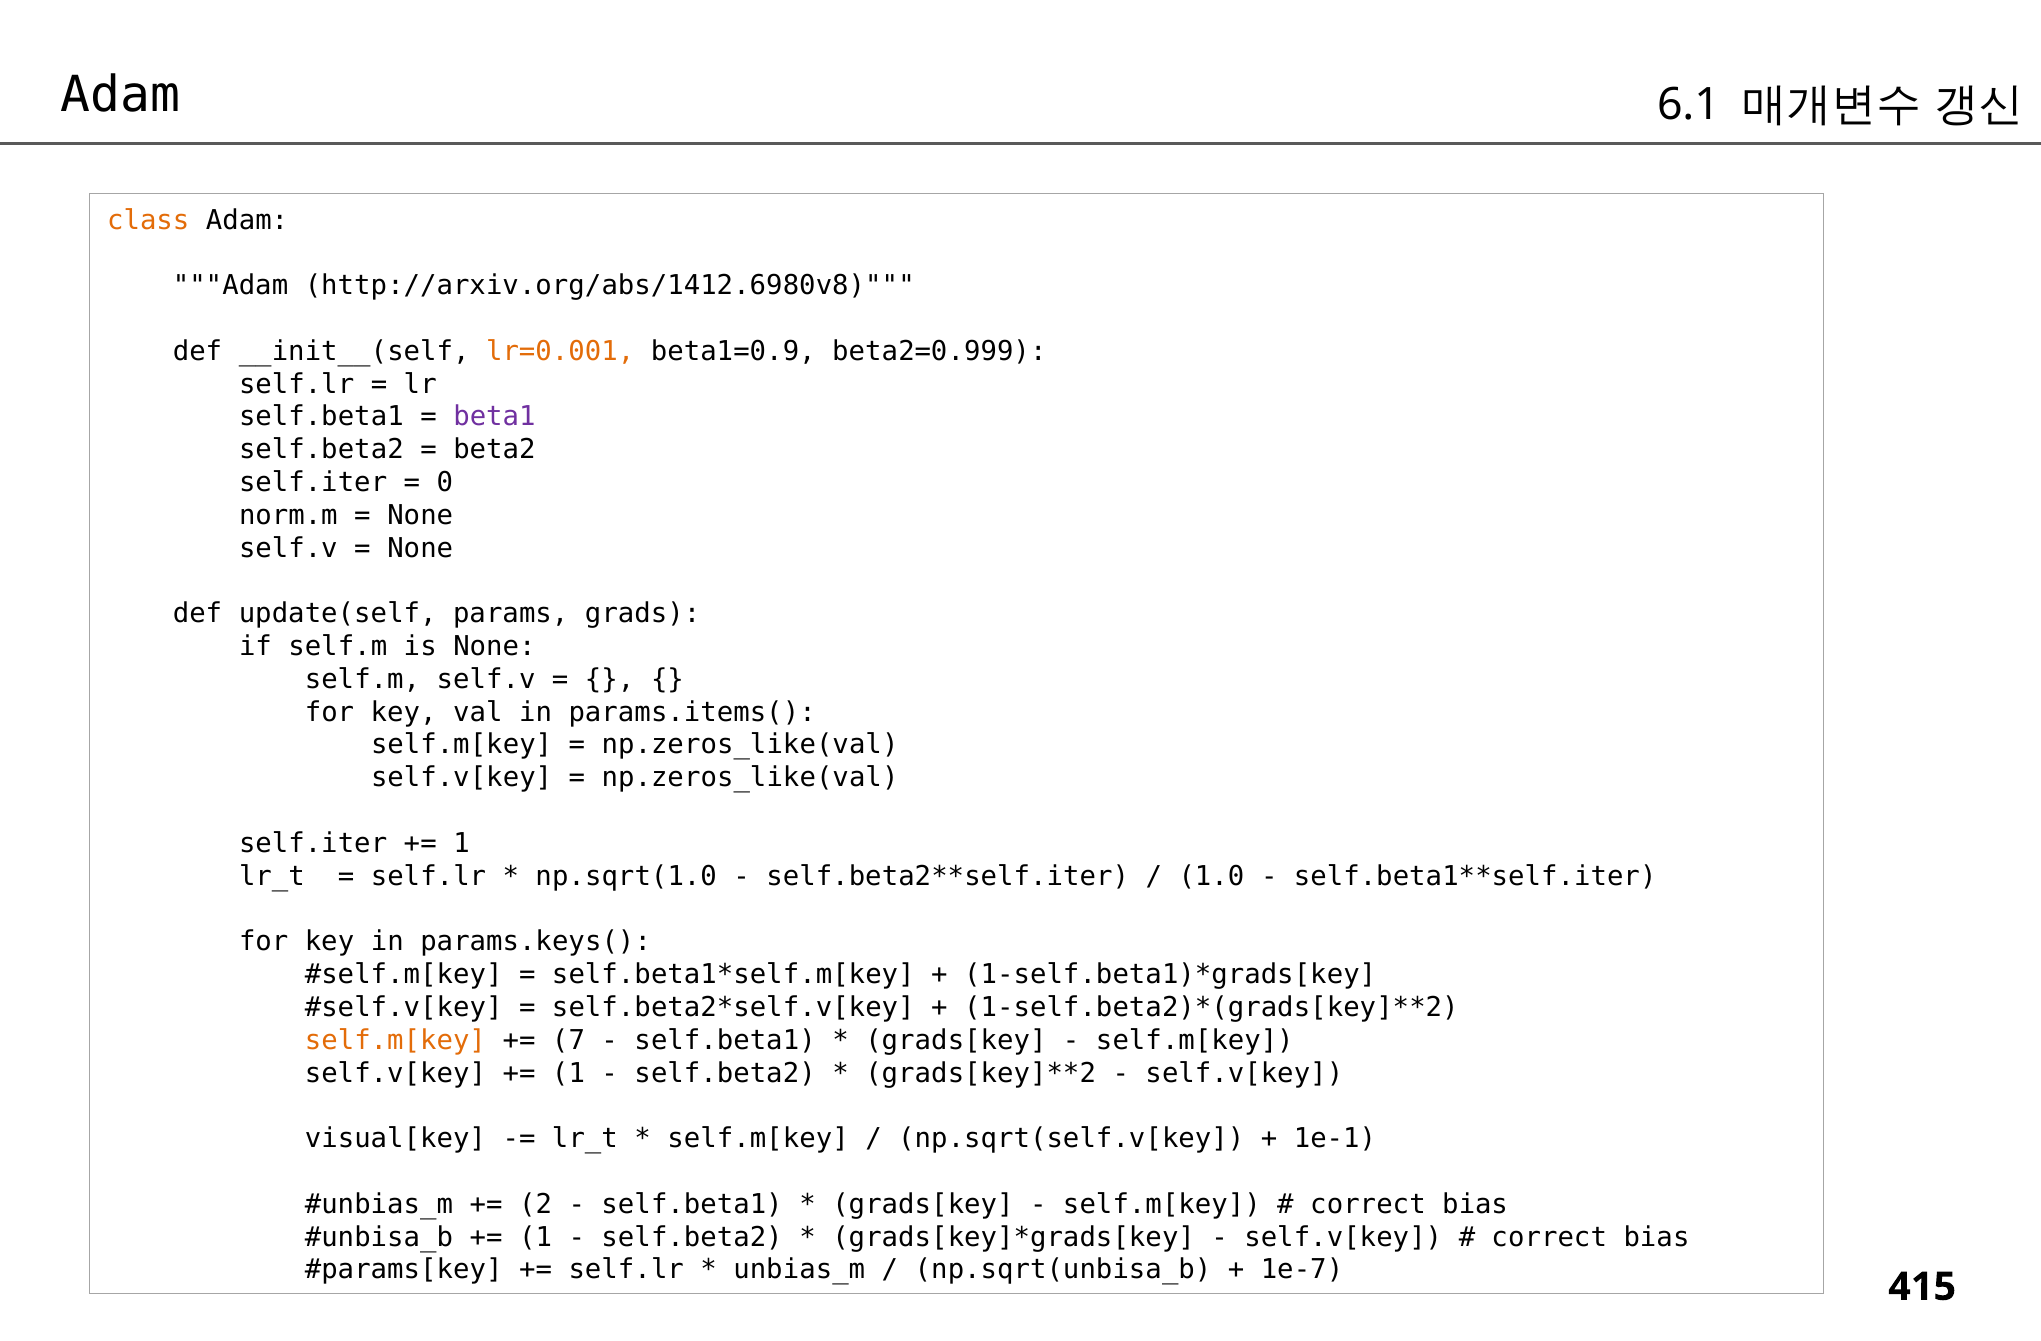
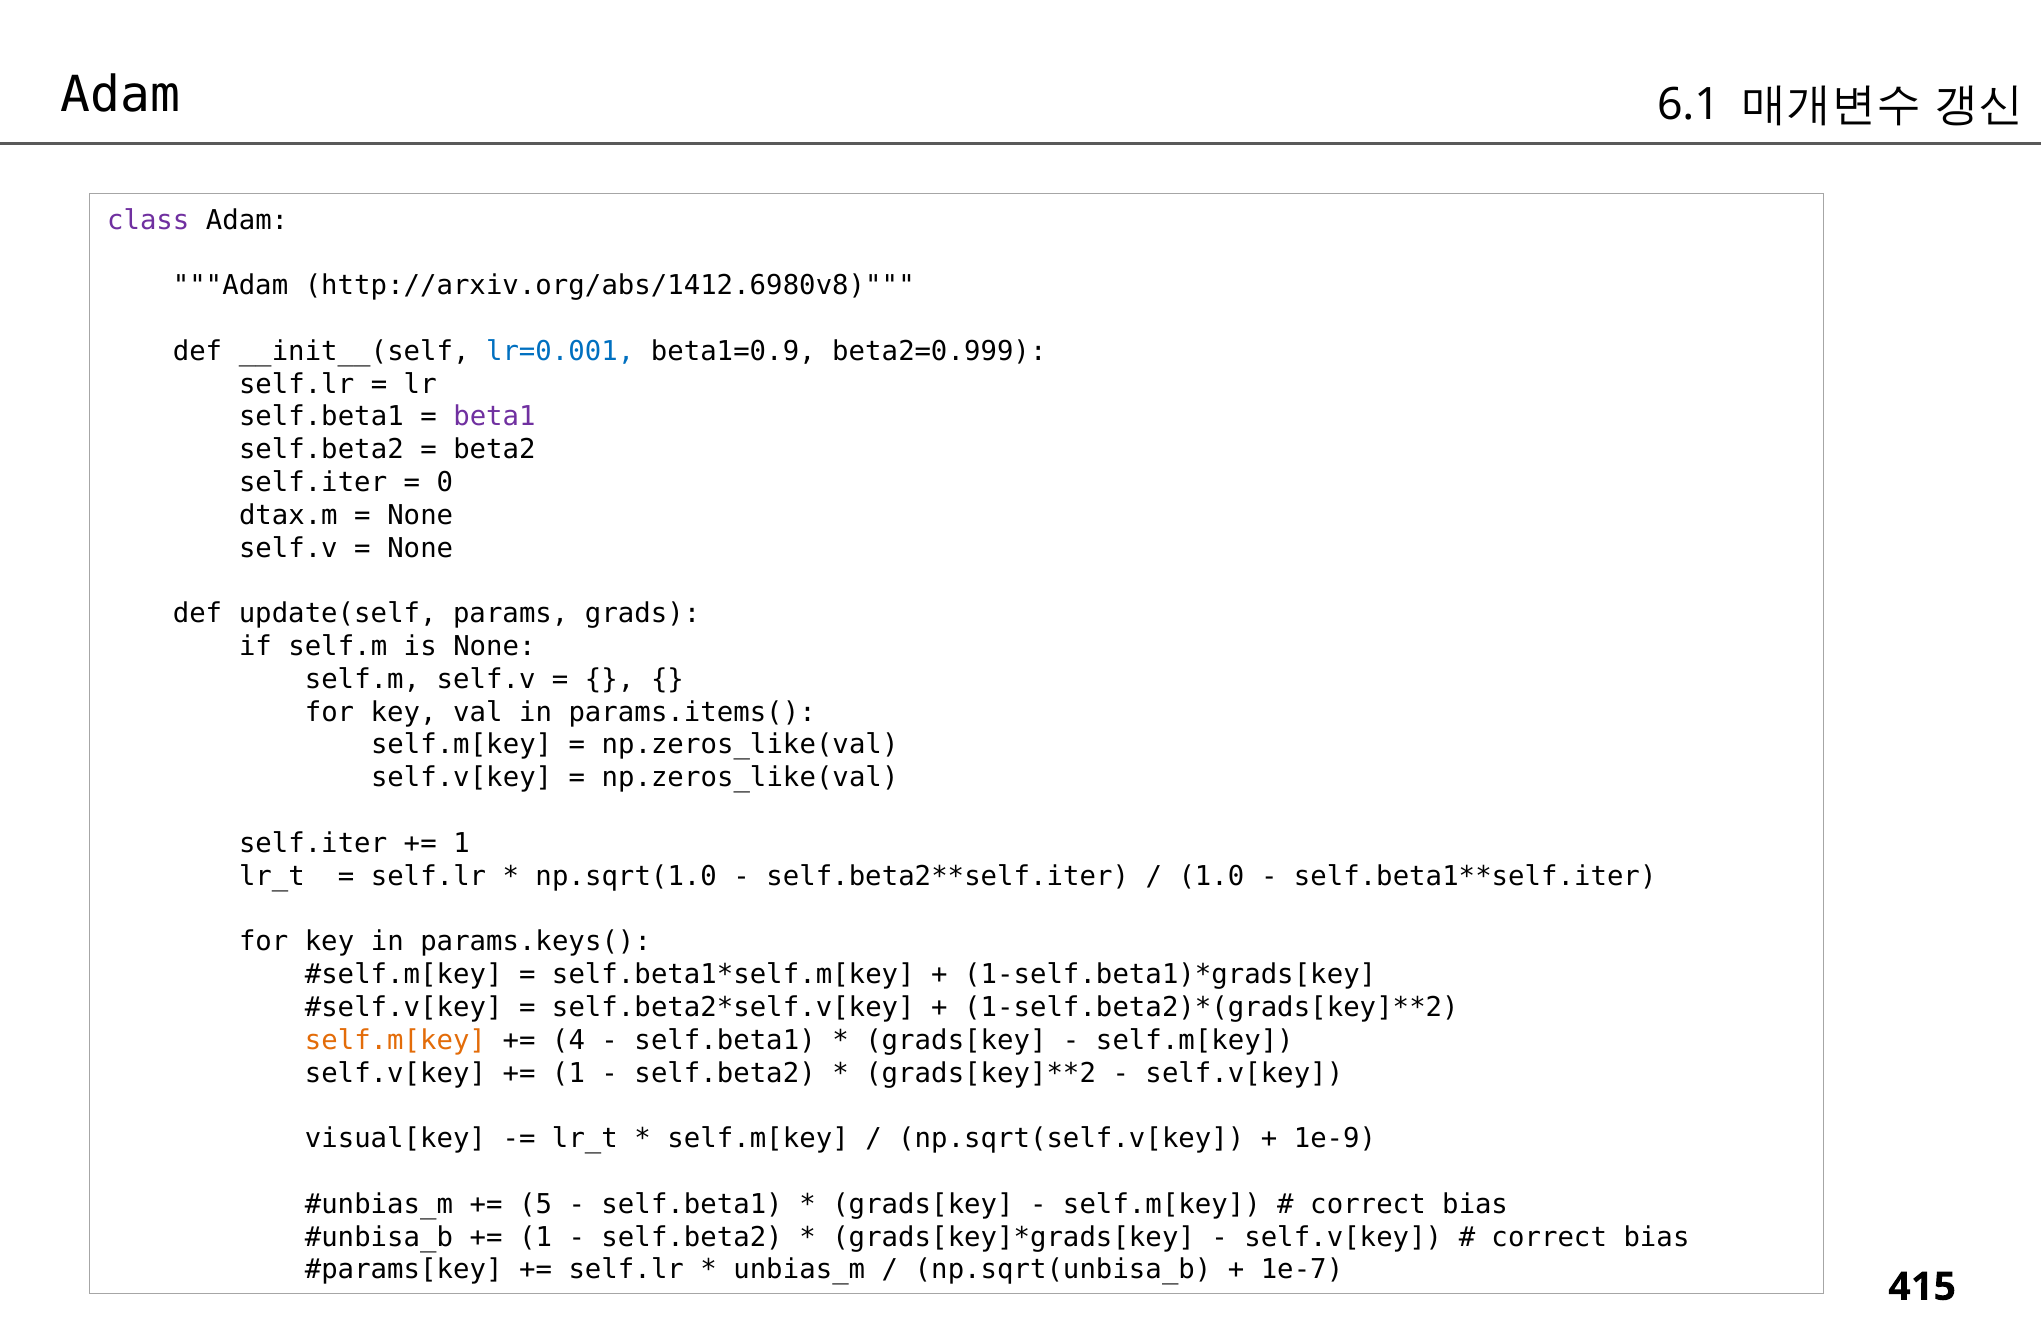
class colour: orange -> purple
lr=0.001 colour: orange -> blue
norm.m: norm.m -> dtax.m
7: 7 -> 4
1e-1: 1e-1 -> 1e-9
2: 2 -> 5
